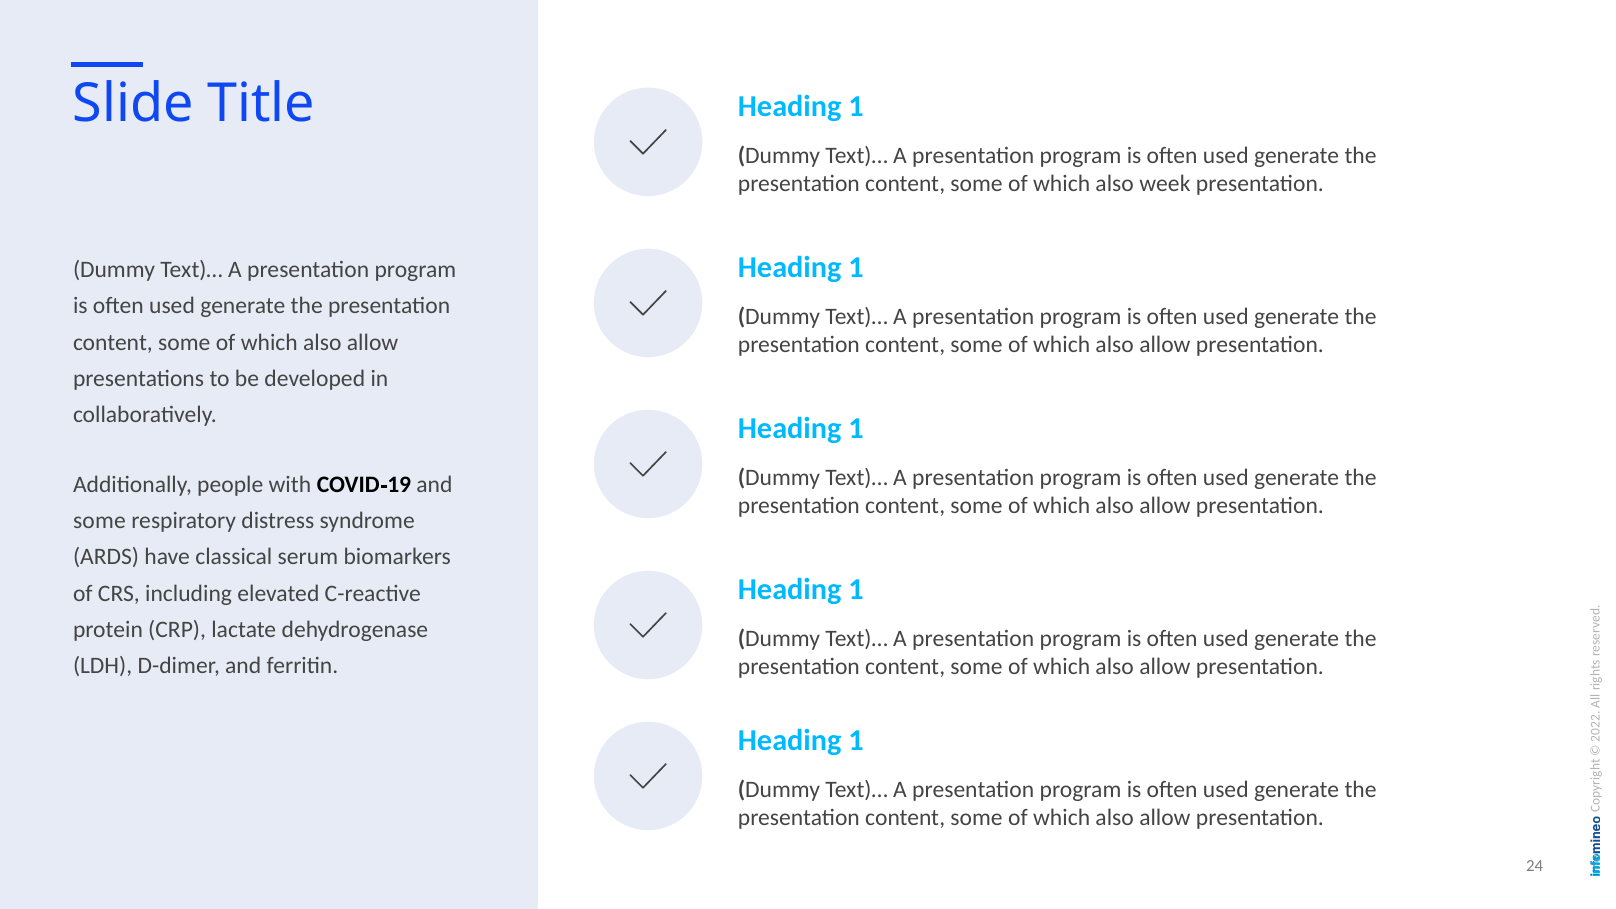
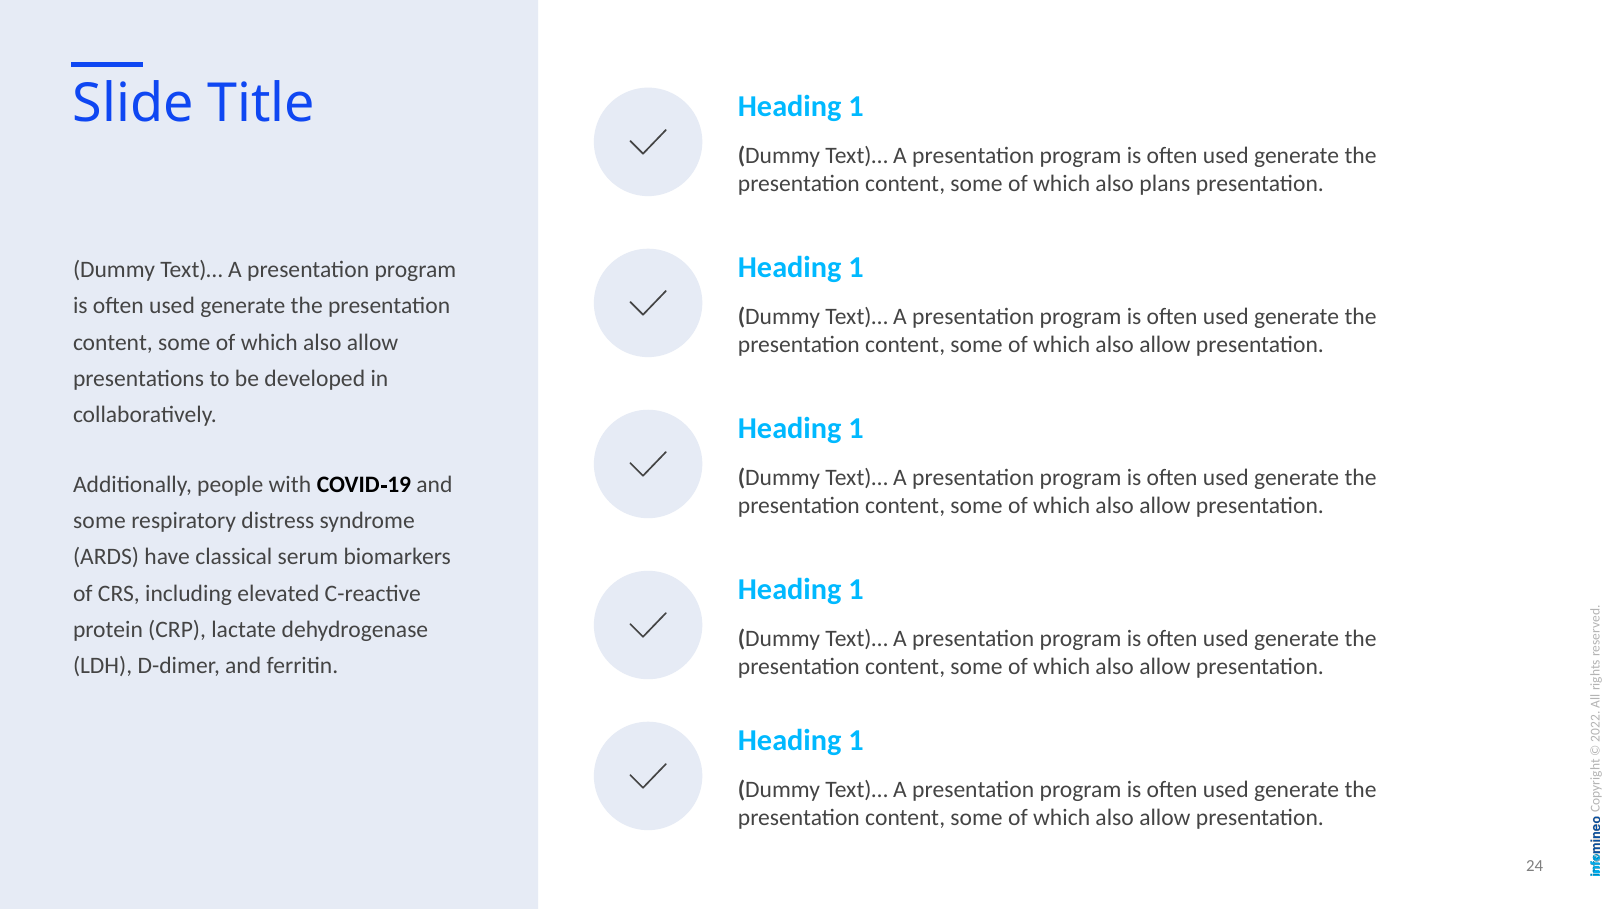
week: week -> plans
